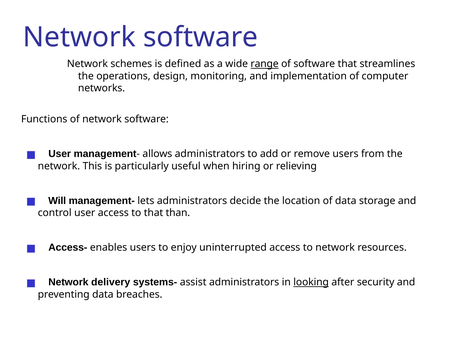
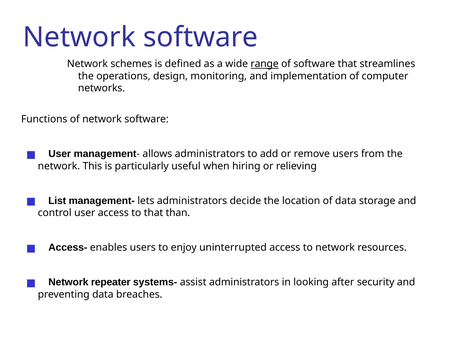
Will: Will -> List
delivery: delivery -> repeater
looking underline: present -> none
